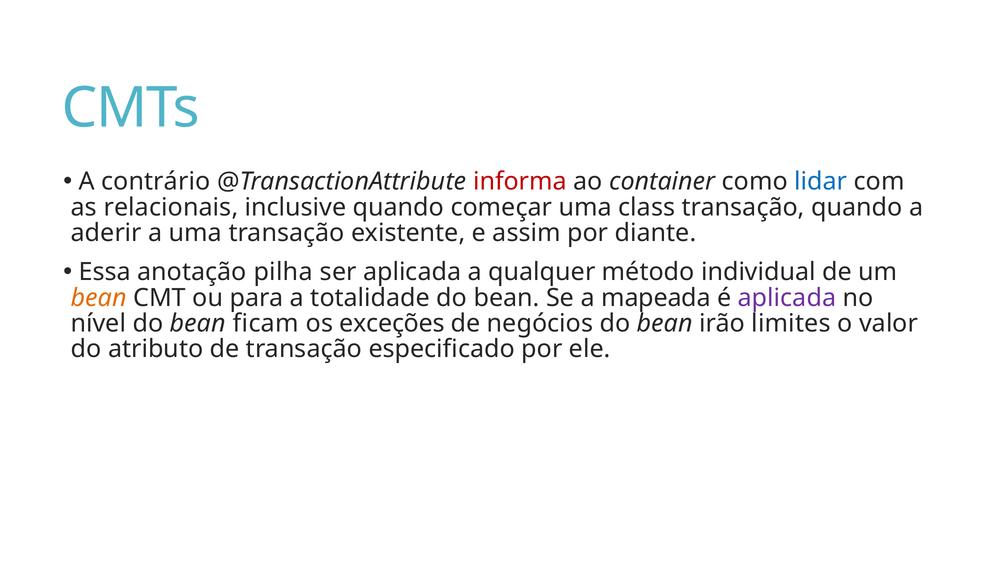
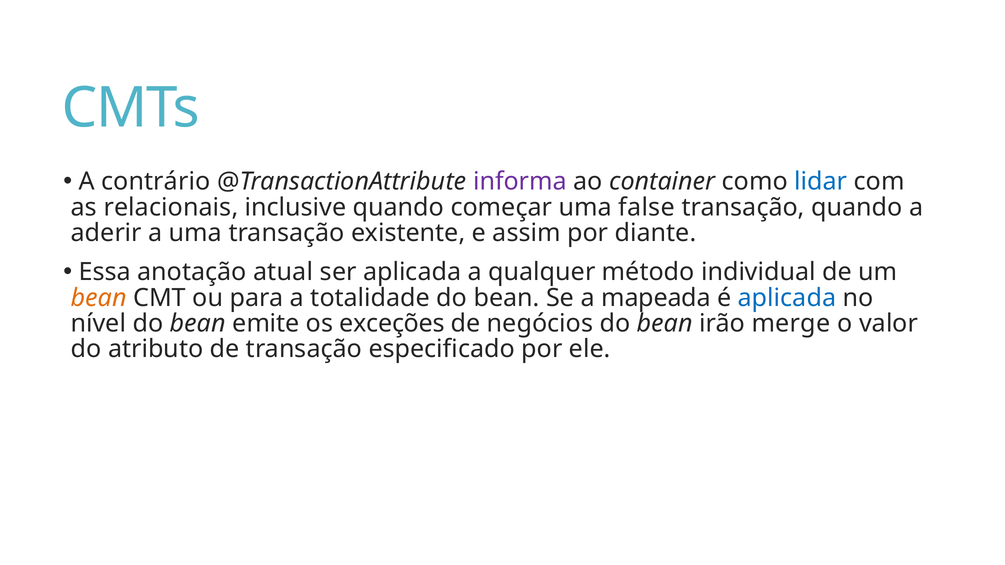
informa colour: red -> purple
class: class -> false
pilha: pilha -> atual
aplicada at (787, 298) colour: purple -> blue
ficam: ficam -> emite
limites: limites -> merge
